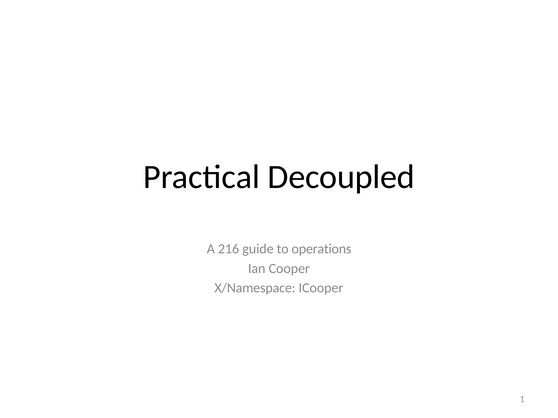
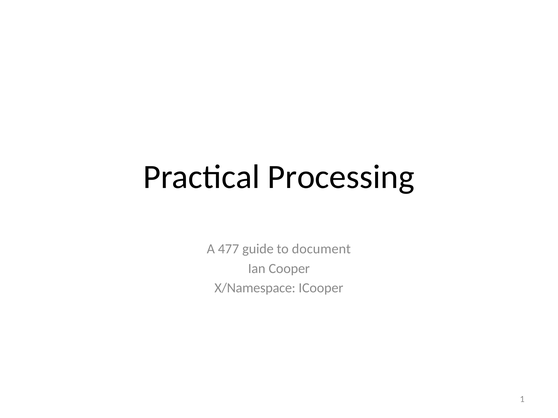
Decoupled: Decoupled -> Processing
216: 216 -> 477
operations: operations -> document
